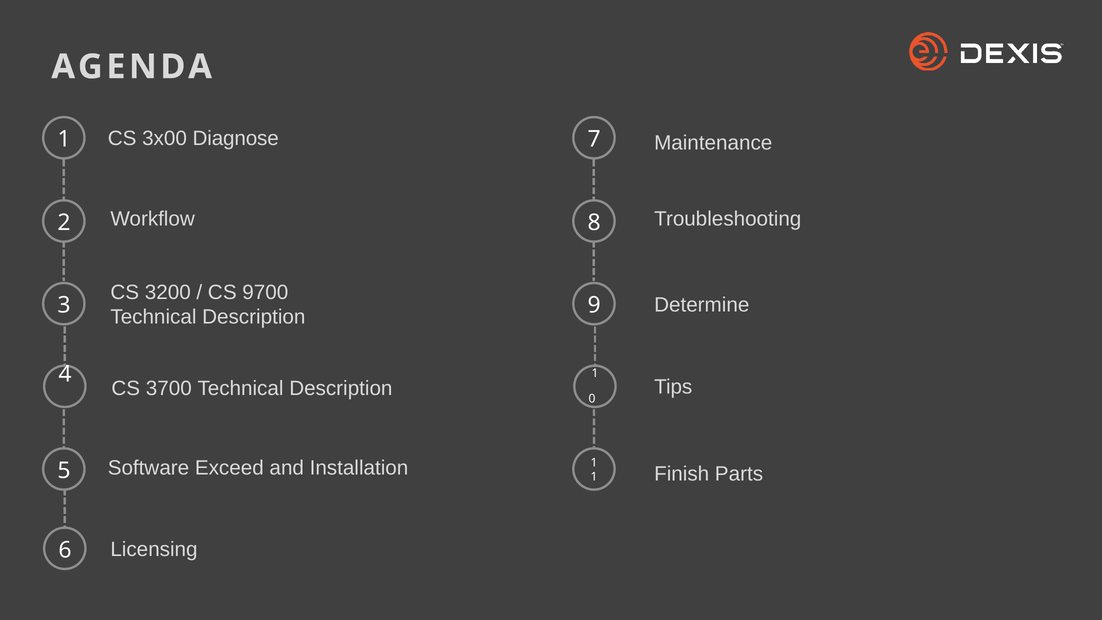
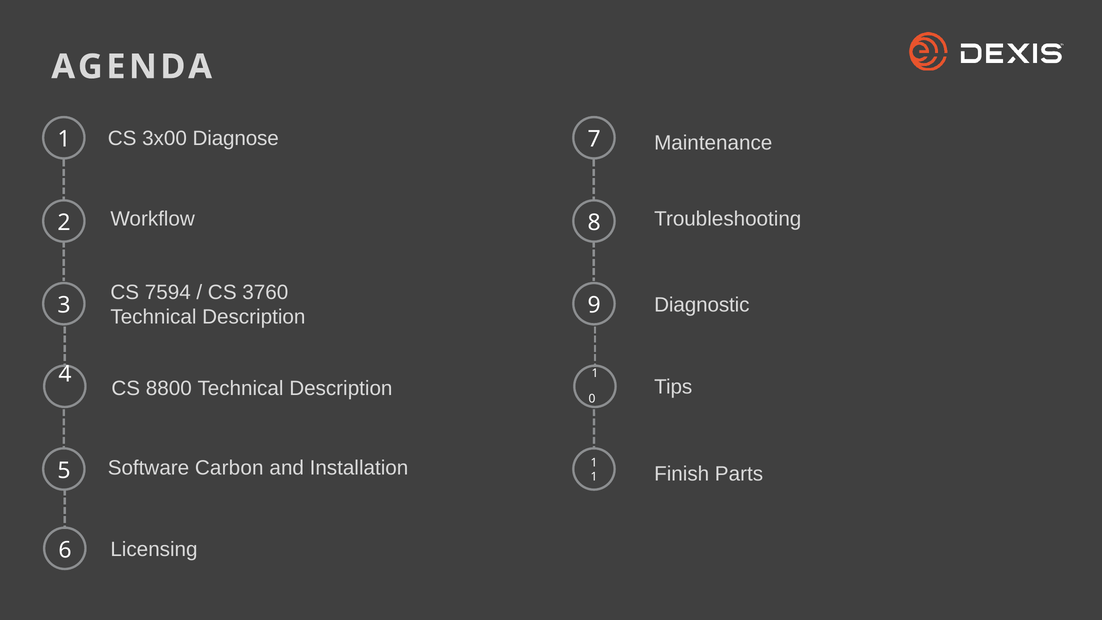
3200: 3200 -> 7594
9700: 9700 -> 3760
Determine: Determine -> Diagnostic
3700: 3700 -> 8800
Exceed: Exceed -> Carbon
